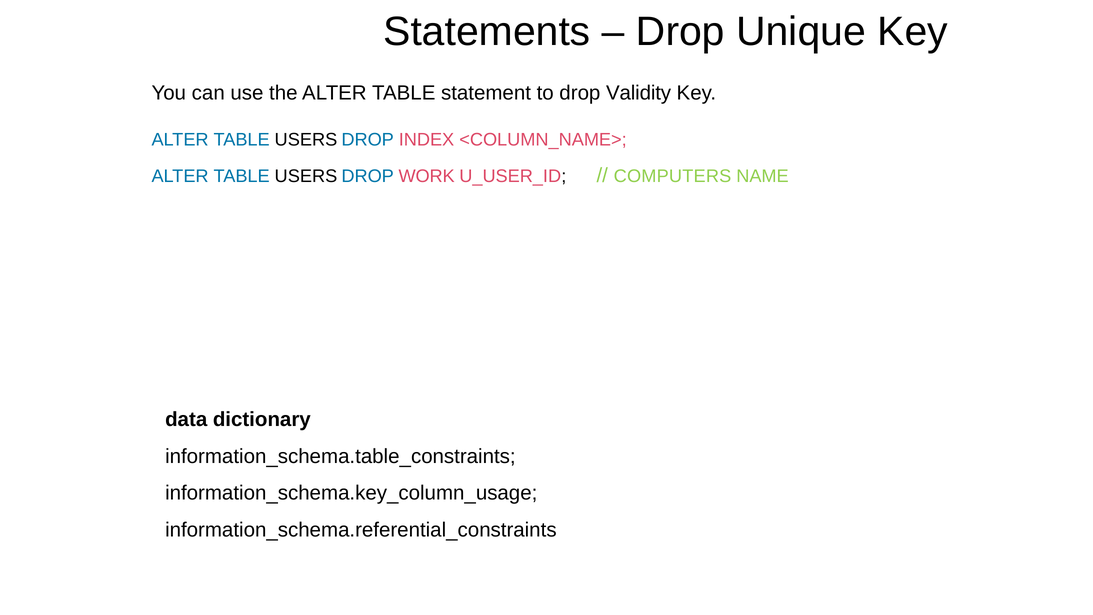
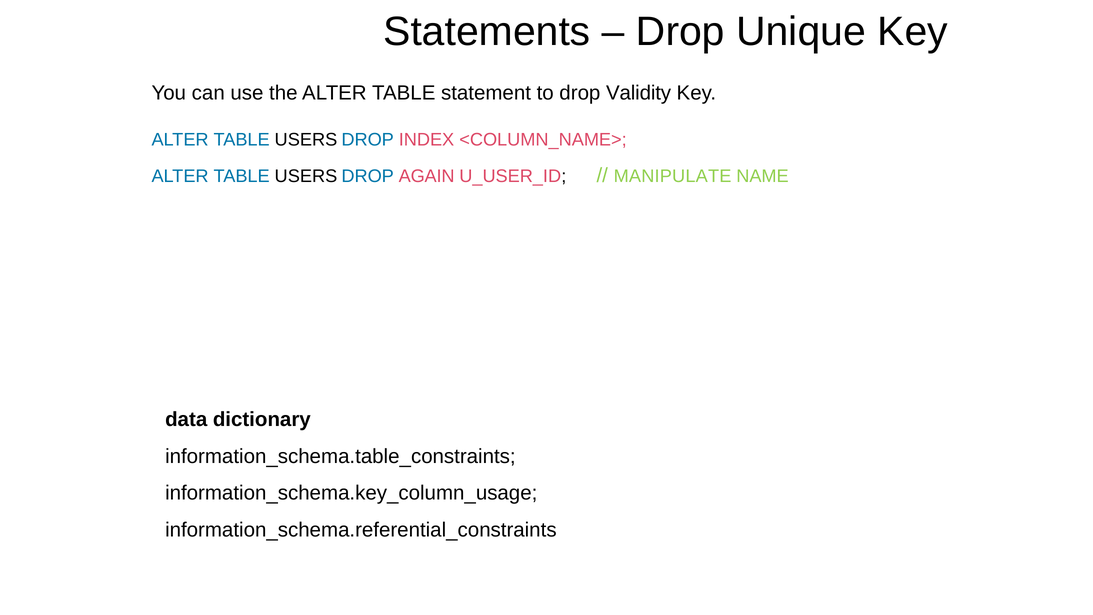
WORK: WORK -> AGAIN
COMPUTERS: COMPUTERS -> MANIPULATE
